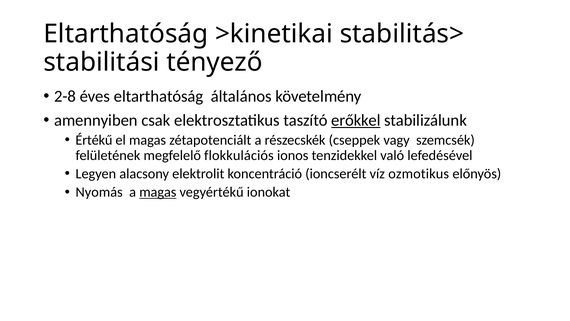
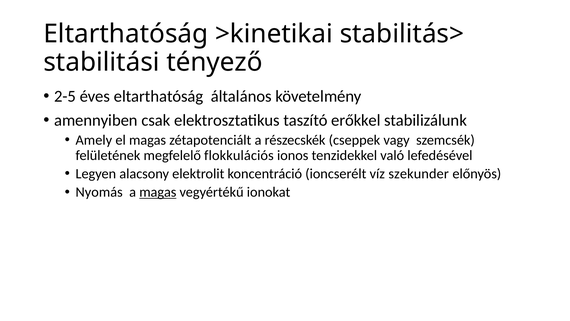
2-8: 2-8 -> 2-5
erőkkel underline: present -> none
Értékű: Értékű -> Amely
ozmotikus: ozmotikus -> szekunder
